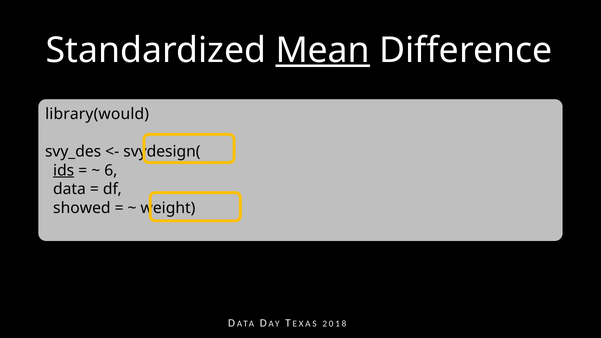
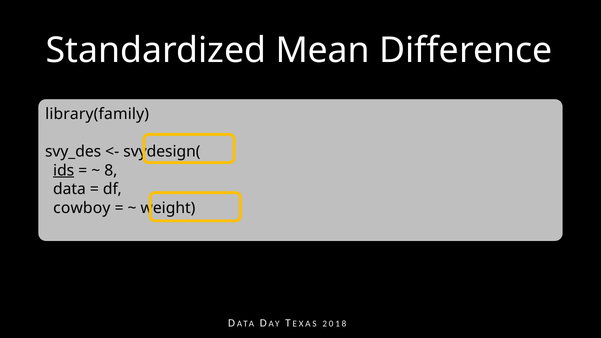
Mean underline: present -> none
library(would: library(would -> library(family
6: 6 -> 8
showed: showed -> cowboy
